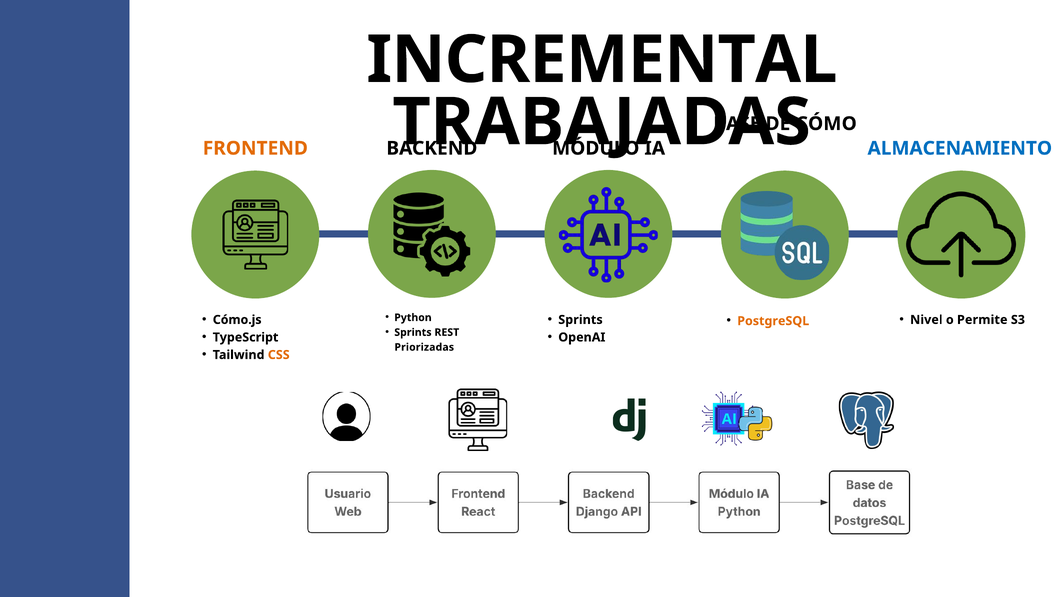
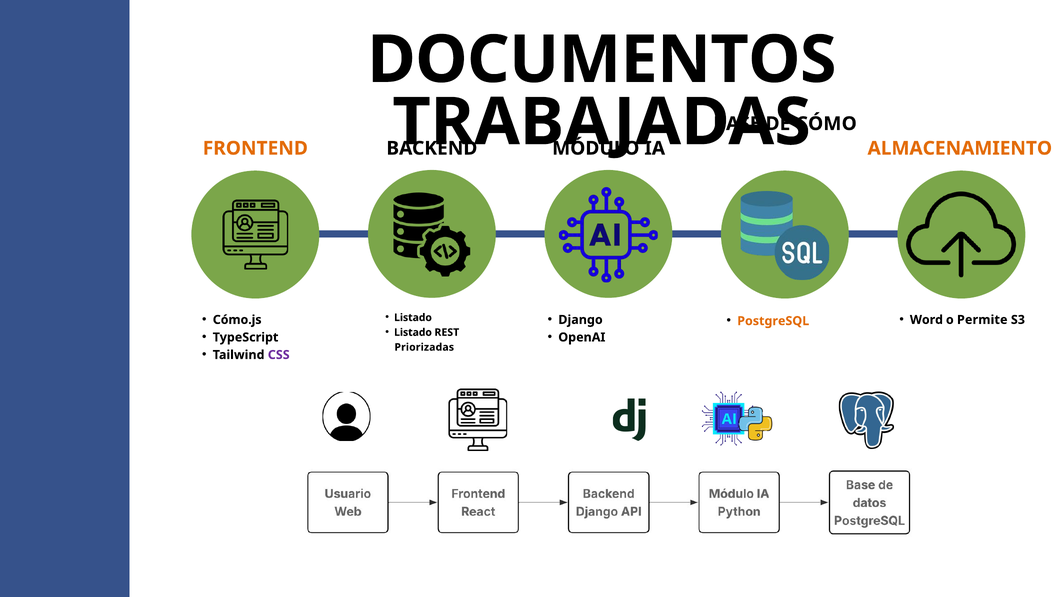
INCREMENTAL: INCREMENTAL -> DOCUMENTOS
ALMACENAMIENTO colour: blue -> orange
Python at (413, 317): Python -> Listado
Sprints at (580, 320): Sprints -> Django
Nivel: Nivel -> Word
Sprints at (413, 332): Sprints -> Listado
CSS colour: orange -> purple
